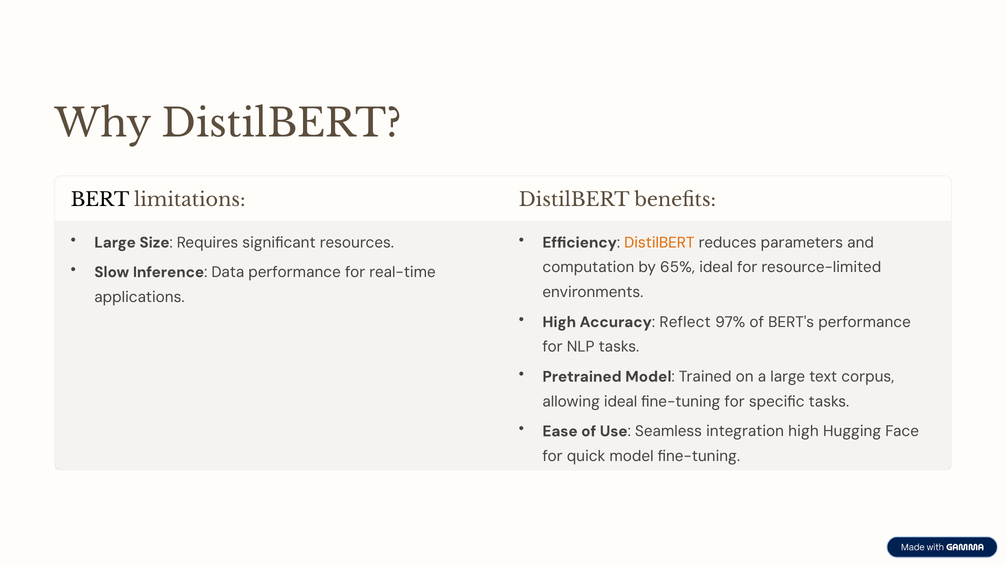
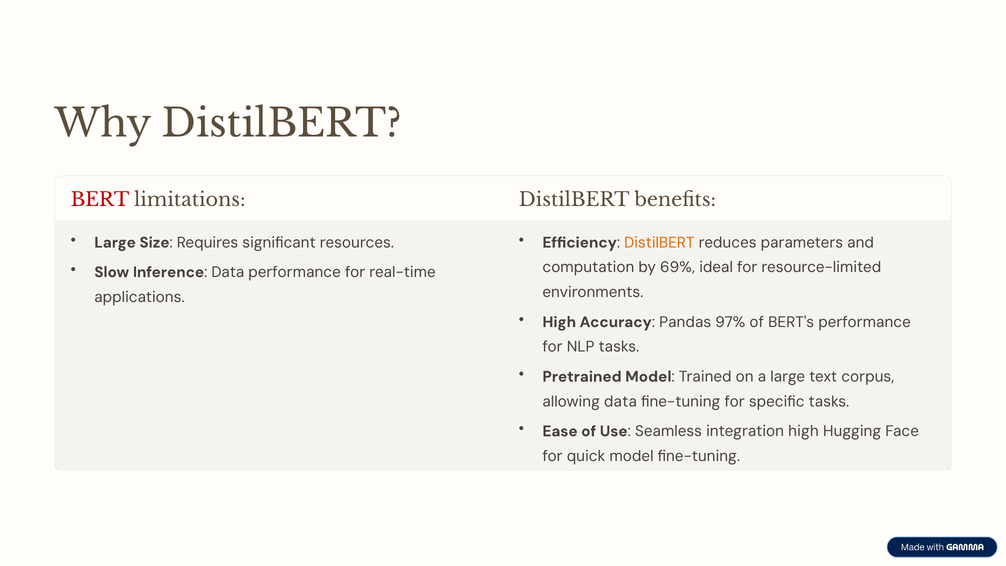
BERT colour: black -> red
65%: 65% -> 69%
Reflect: Reflect -> Pandas
allowing ideal: ideal -> data
